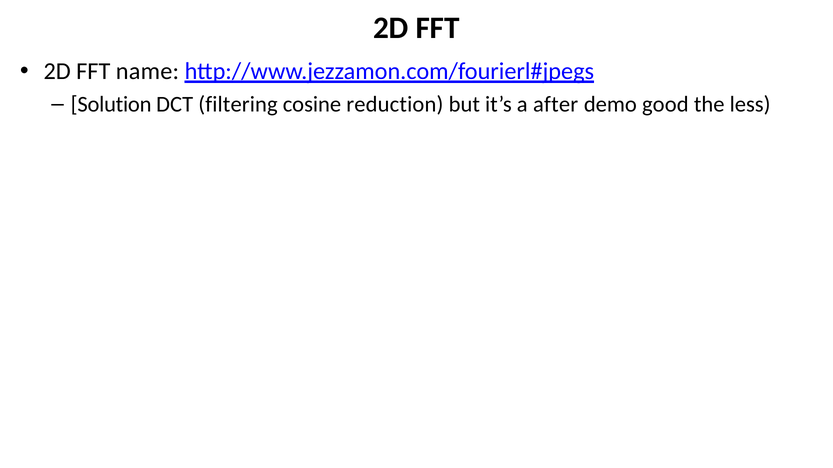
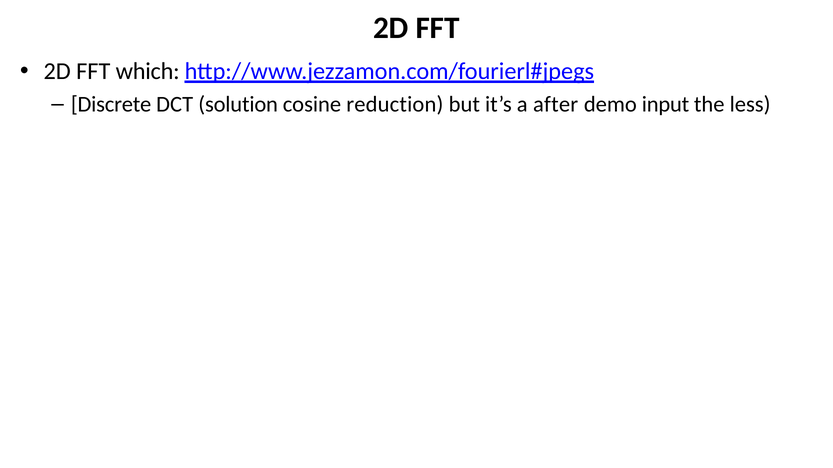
name: name -> which
Solution: Solution -> Discrete
filtering: filtering -> solution
good: good -> input
